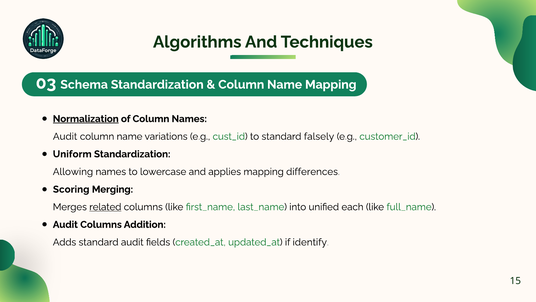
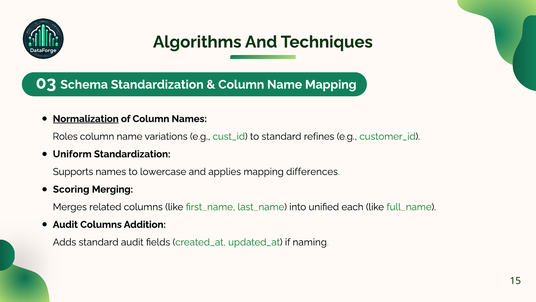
Audit at (65, 136): Audit -> Roles
falsely: falsely -> refines
Allowing: Allowing -> Supports
related underline: present -> none
identify: identify -> naming
